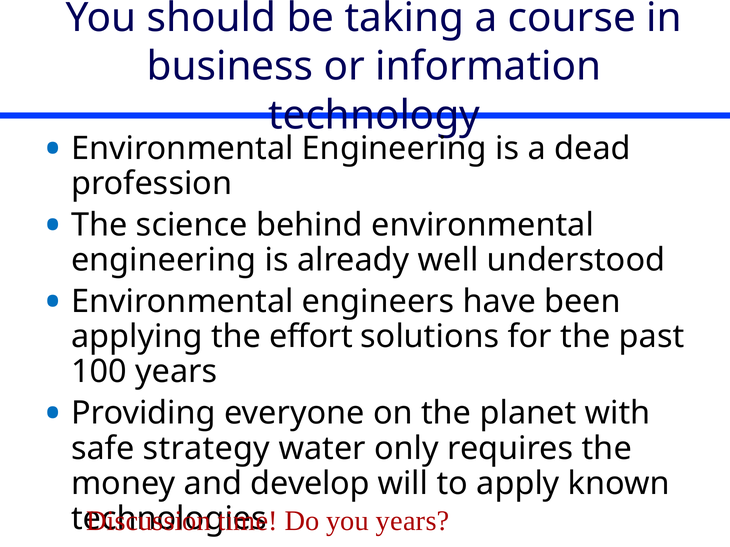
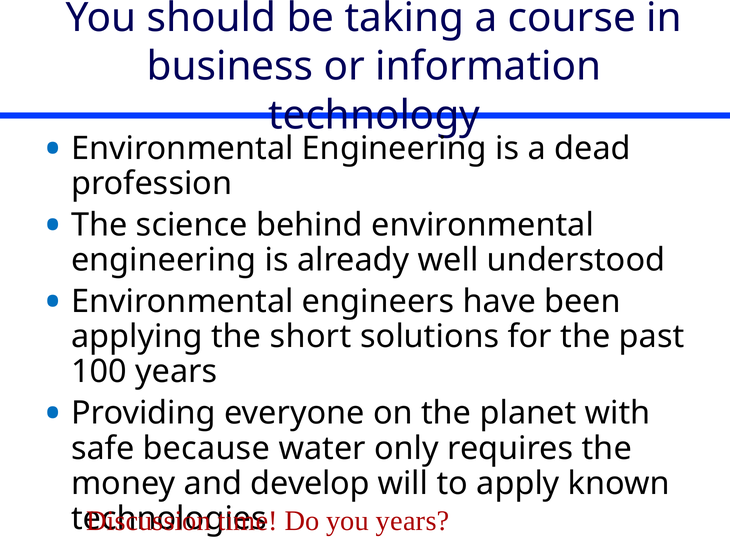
effort: effort -> short
strategy: strategy -> because
